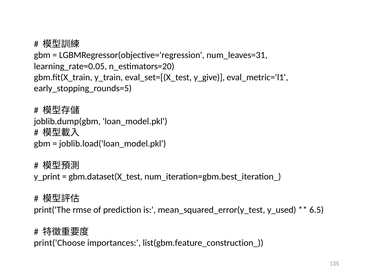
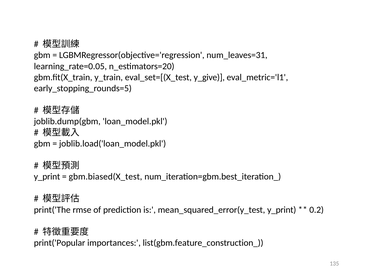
gbm.dataset(X_test: gbm.dataset(X_test -> gbm.biased(X_test
mean_squared_error(y_test y_used: y_used -> y_print
6.5: 6.5 -> 0.2
print('Choose: print('Choose -> print('Popular
